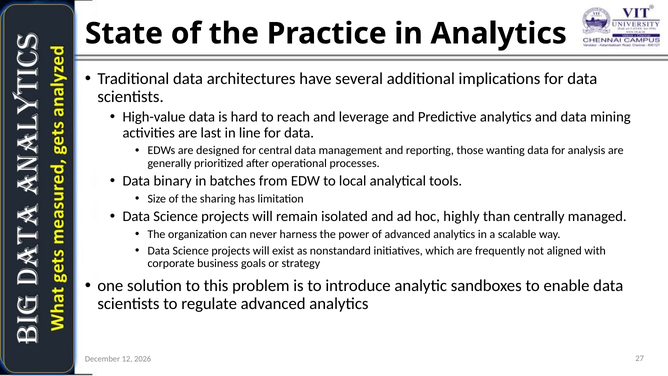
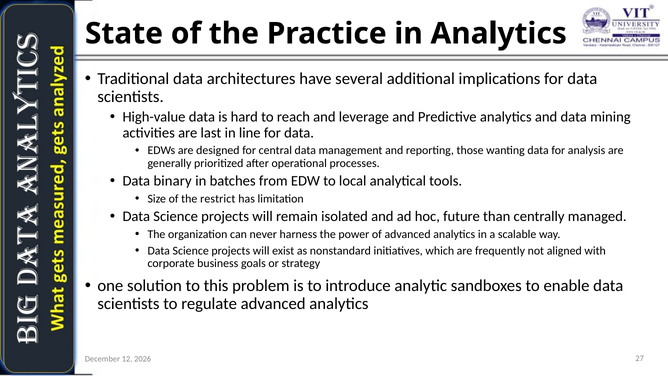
sharing: sharing -> restrict
highly: highly -> future
